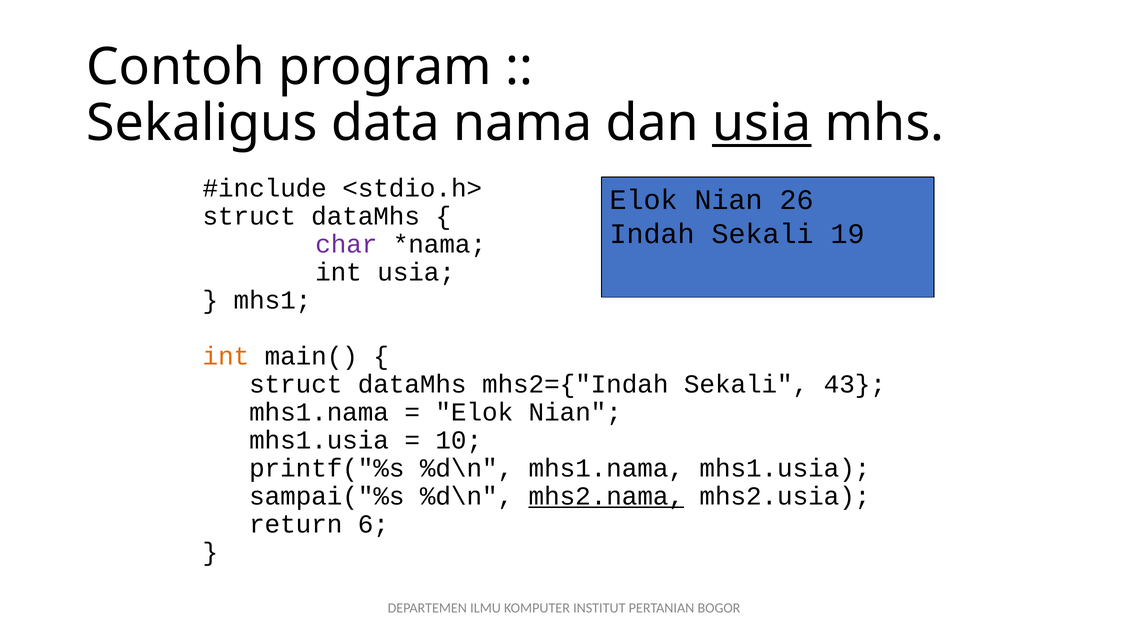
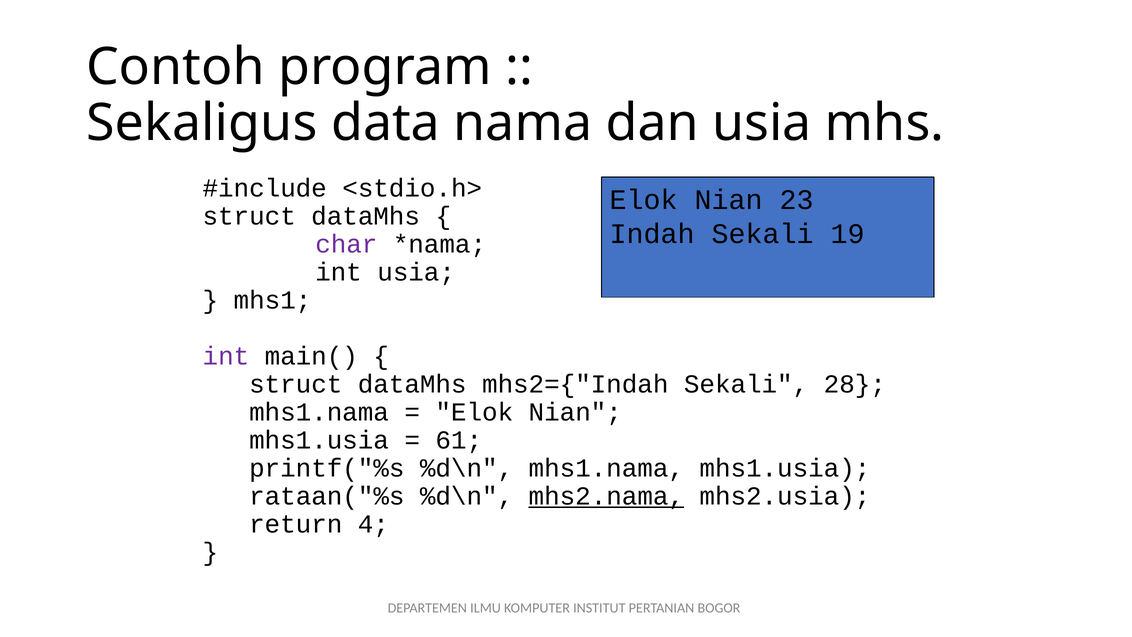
usia at (762, 123) underline: present -> none
26: 26 -> 23
int at (226, 356) colour: orange -> purple
43: 43 -> 28
10: 10 -> 61
sampai("%s: sampai("%s -> rataan("%s
6: 6 -> 4
